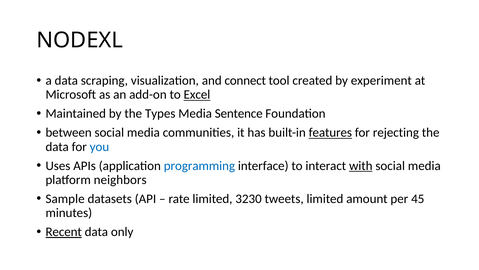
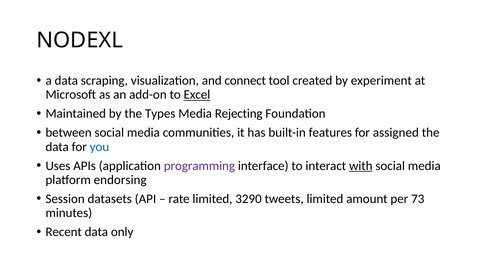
Sentence: Sentence -> Rejecting
features underline: present -> none
rejecting: rejecting -> assigned
programming colour: blue -> purple
neighbors: neighbors -> endorsing
Sample: Sample -> Session
3230: 3230 -> 3290
45: 45 -> 73
Recent underline: present -> none
